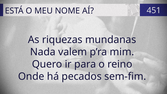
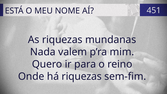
há pecados: pecados -> riquezas
